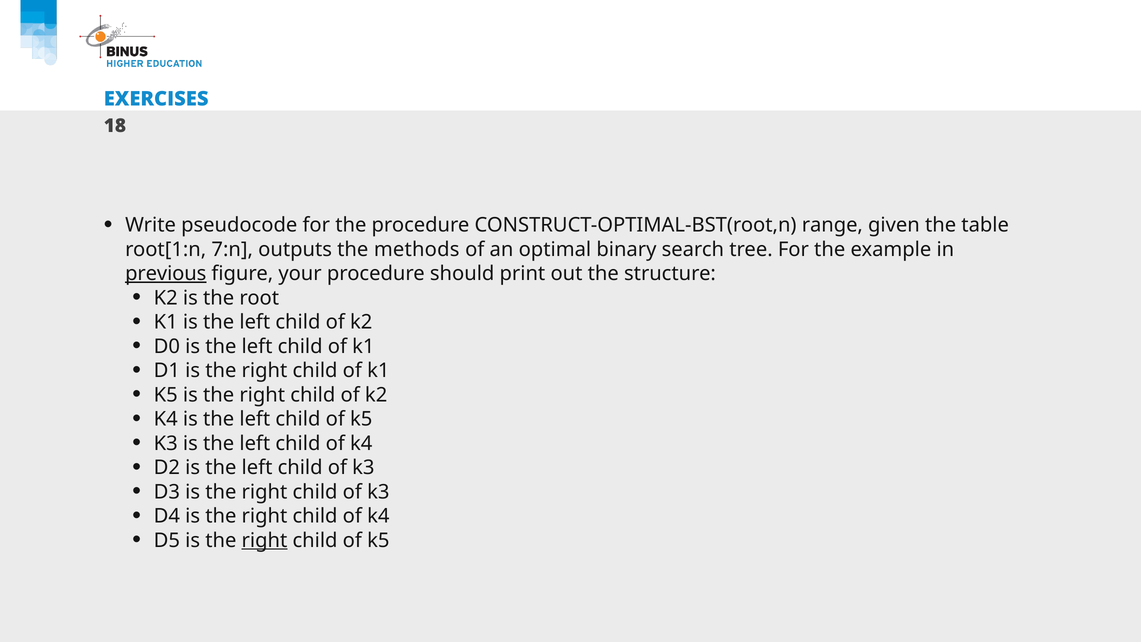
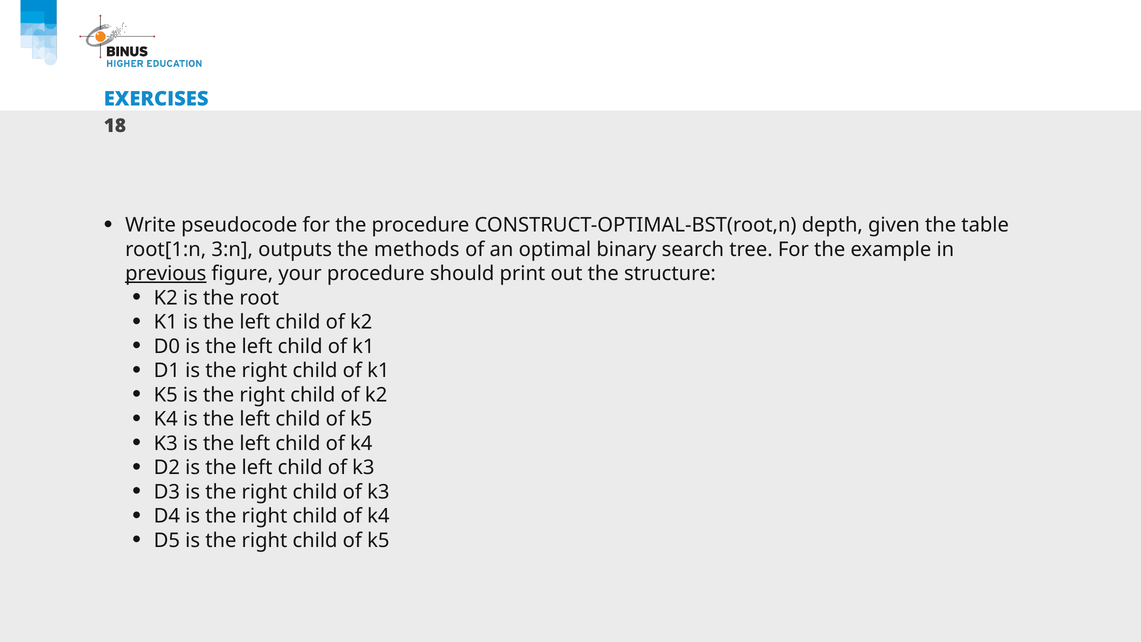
range: range -> depth
7:n: 7:n -> 3:n
right at (264, 540) underline: present -> none
